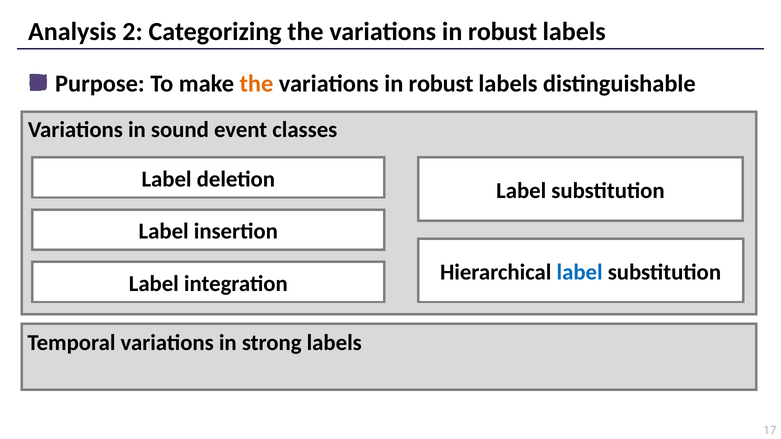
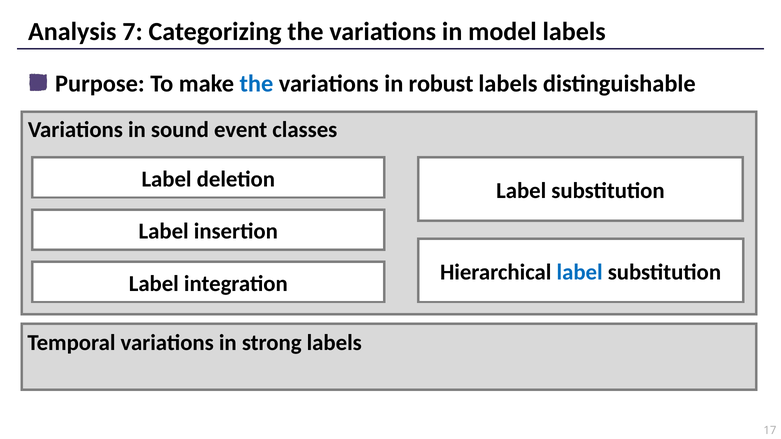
2: 2 -> 7
robust at (503, 32): robust -> model
the at (256, 84) colour: orange -> blue
